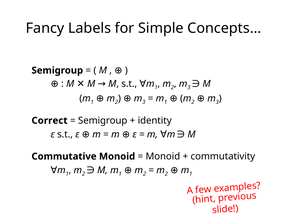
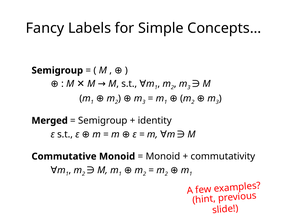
Correct: Correct -> Merged
